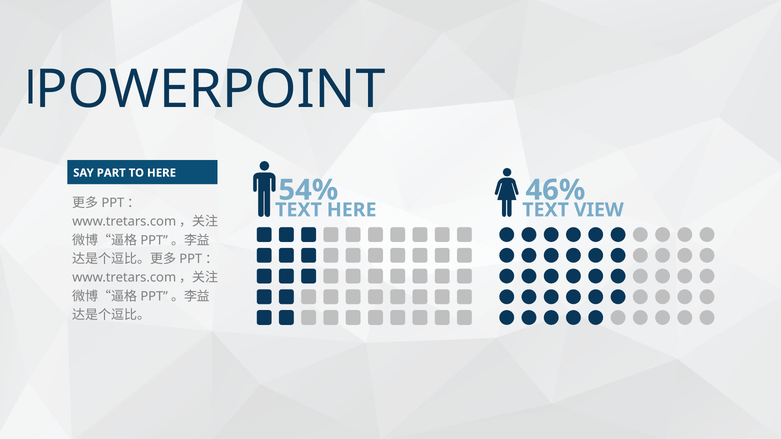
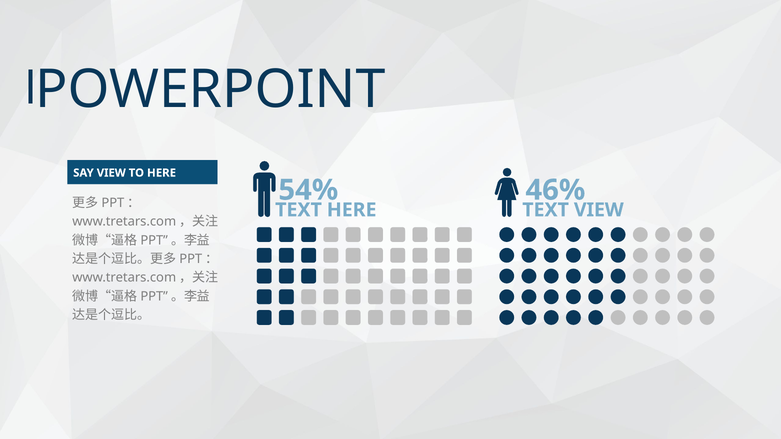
SAY PART: PART -> VIEW
